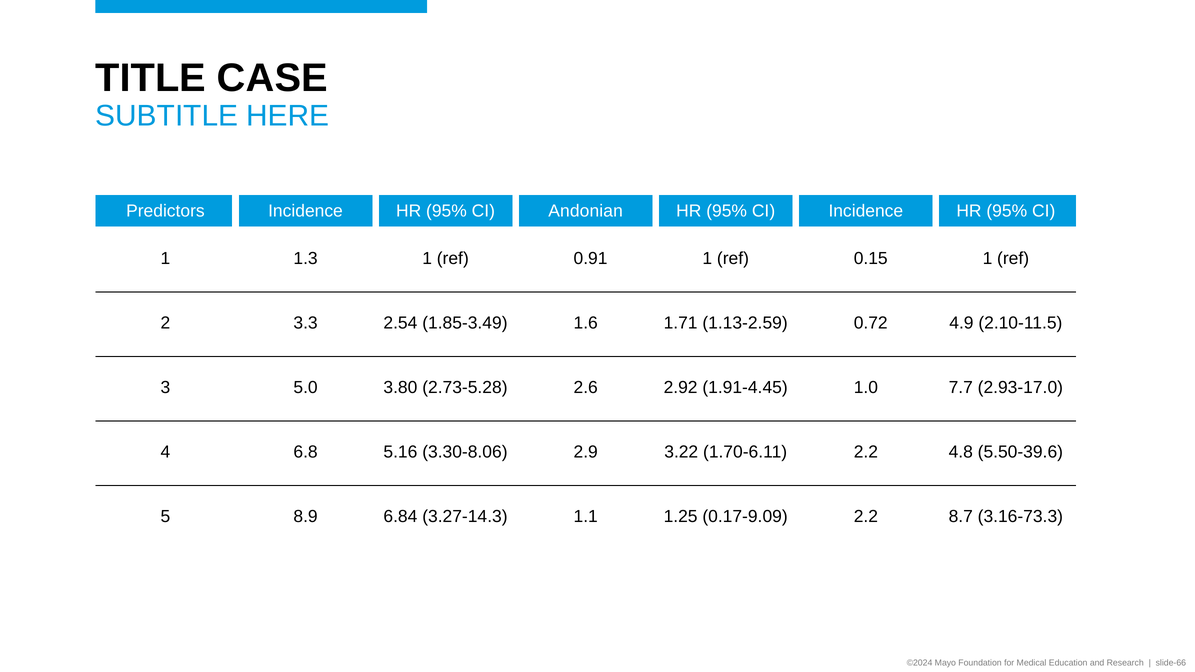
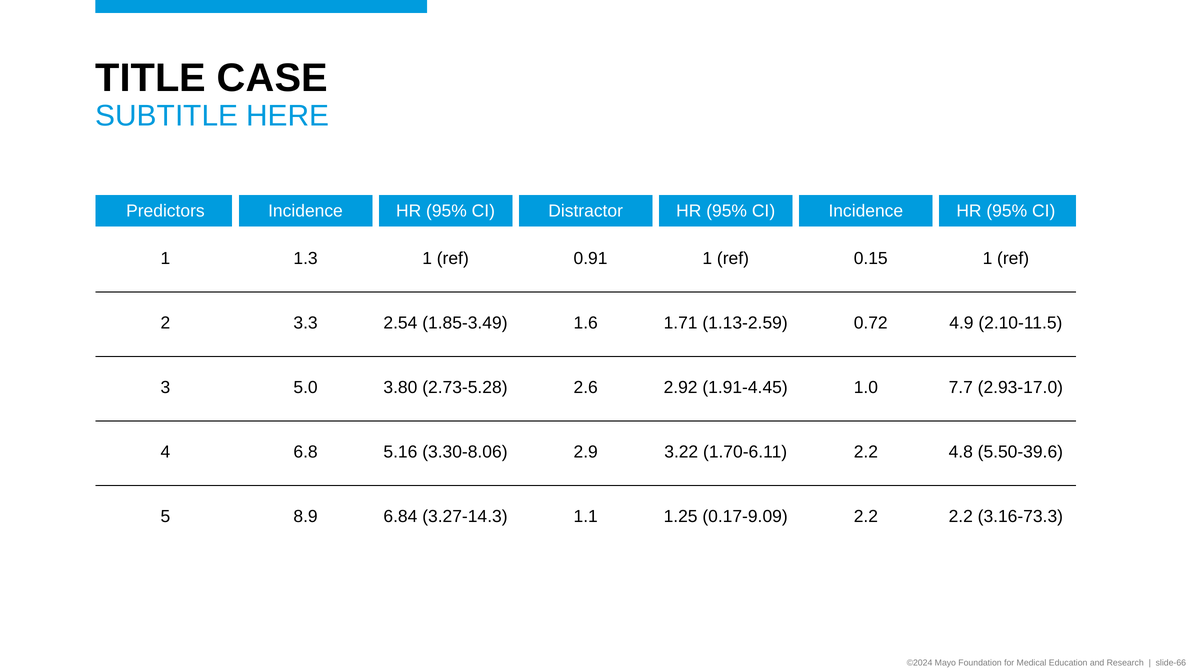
Andonian: Andonian -> Distractor
2.2 8.7: 8.7 -> 2.2
